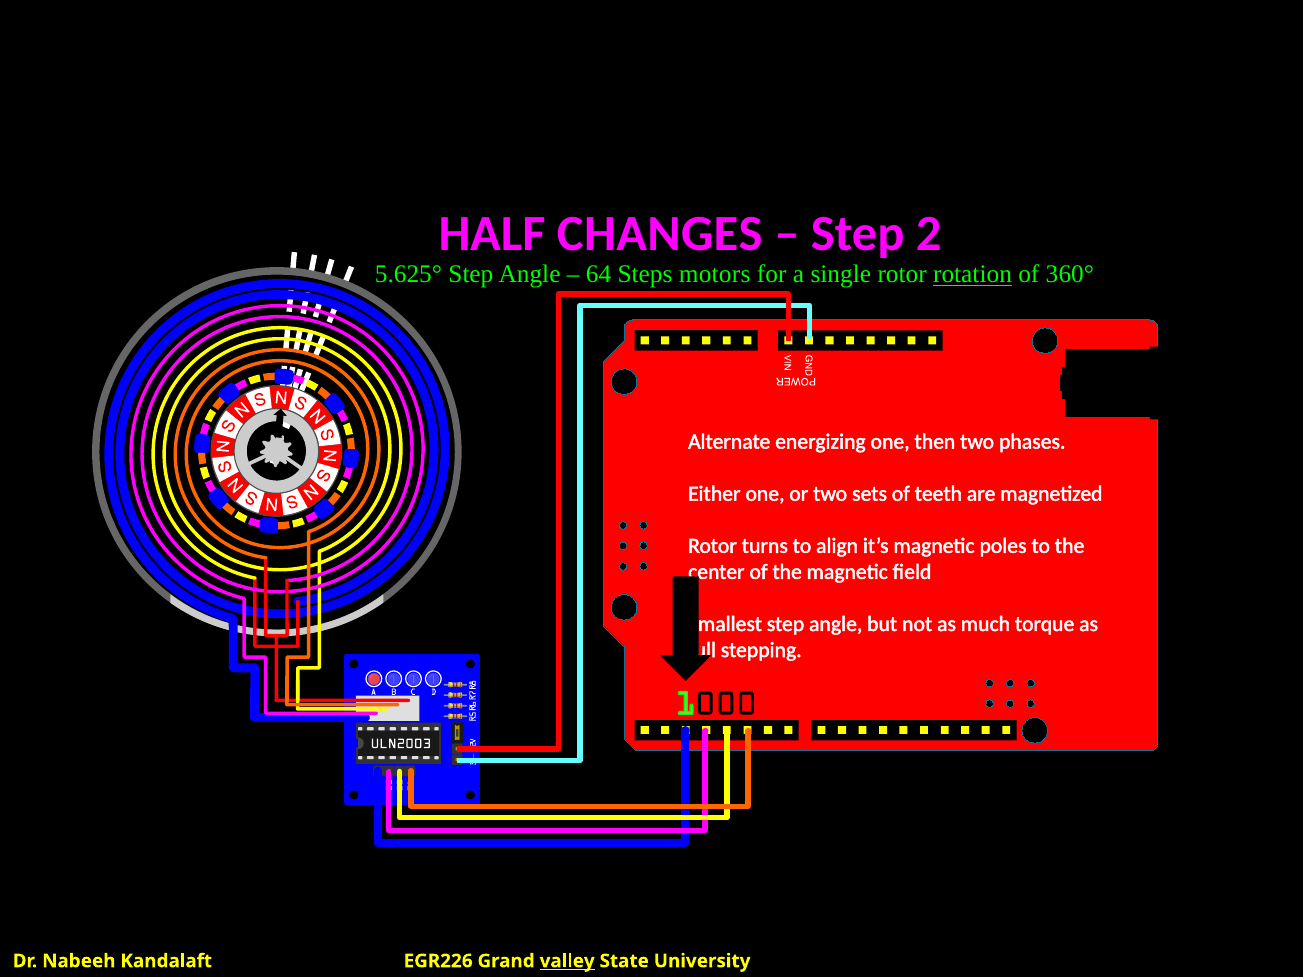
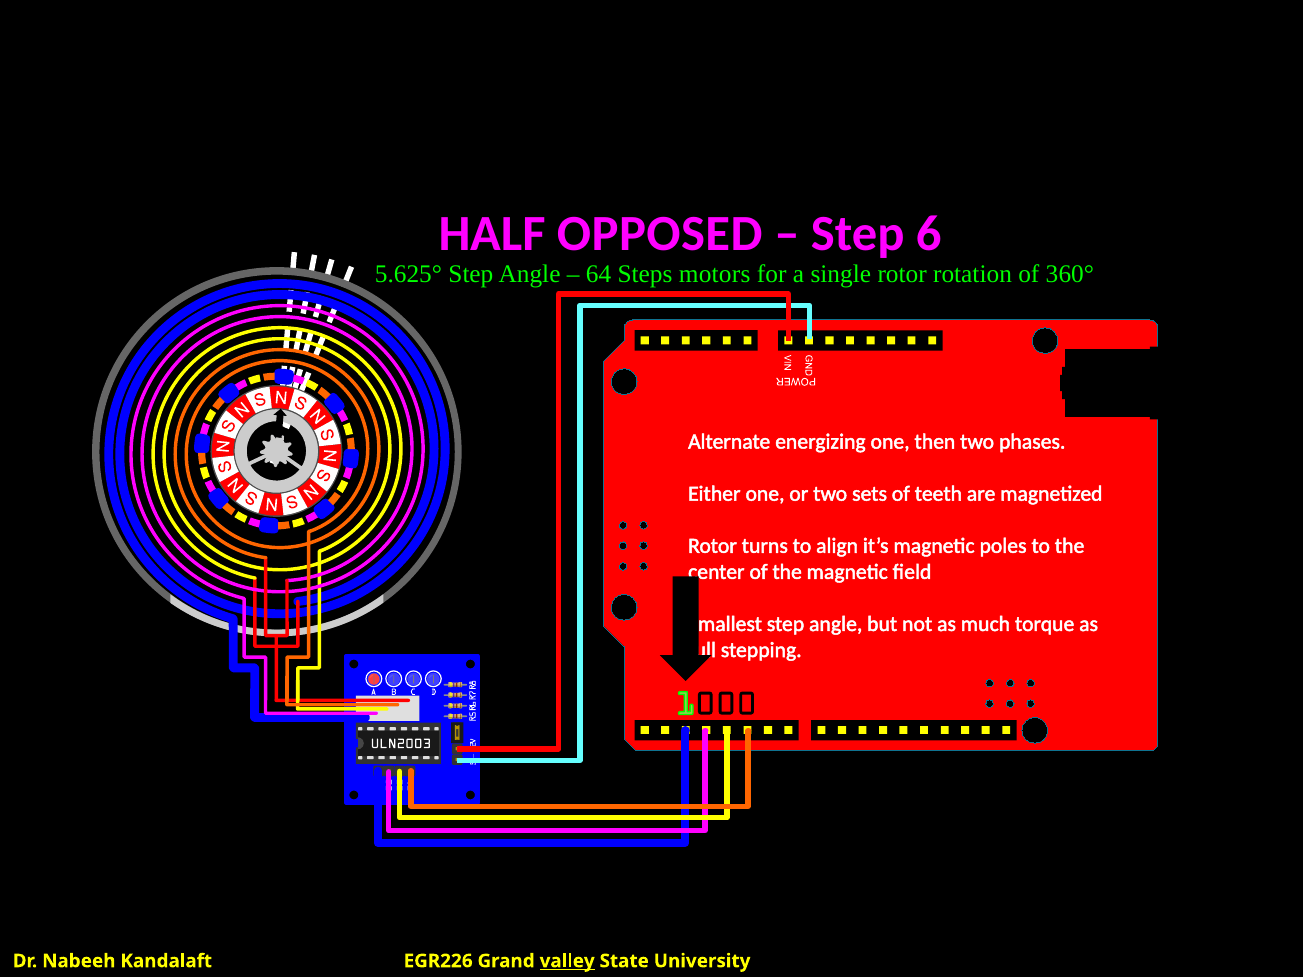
CHANGES: CHANGES -> OPPOSED
2: 2 -> 6
rotation underline: present -> none
